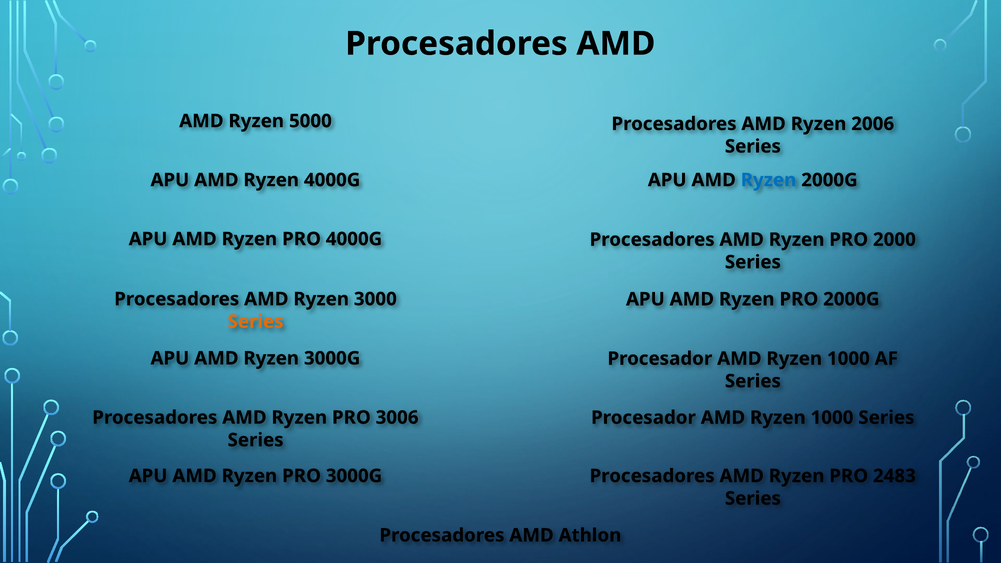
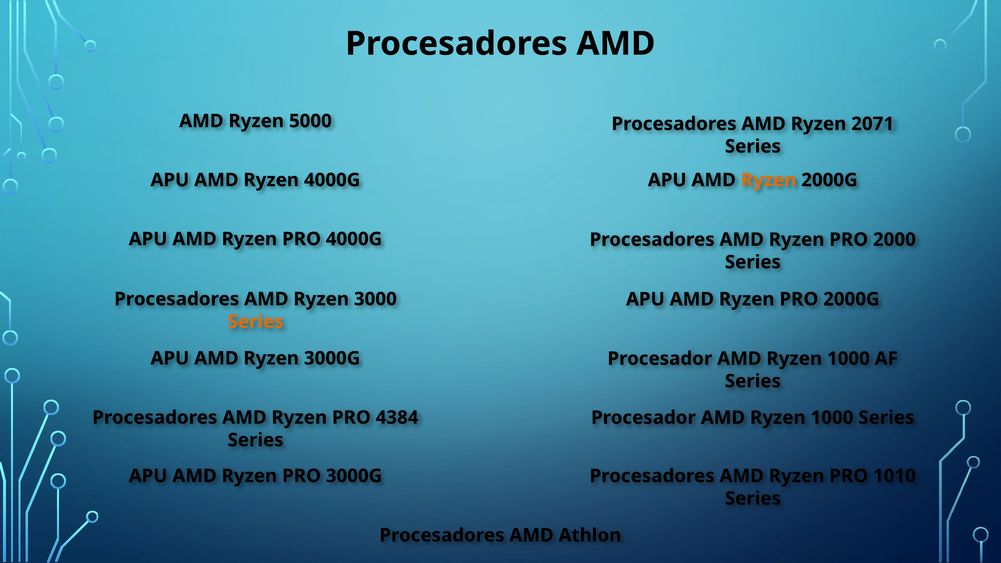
2006: 2006 -> 2071
Ryzen at (769, 180) colour: blue -> orange
3006: 3006 -> 4384
2483: 2483 -> 1010
